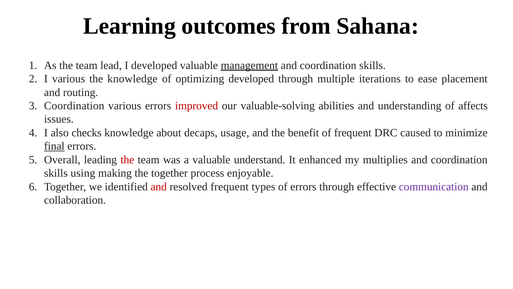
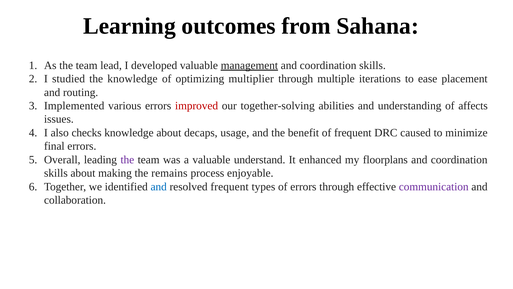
I various: various -> studied
optimizing developed: developed -> multiplier
Coordination at (74, 106): Coordination -> Implemented
valuable-solving: valuable-solving -> together-solving
final underline: present -> none
the at (127, 159) colour: red -> purple
multiplies: multiplies -> floorplans
skills using: using -> about
the together: together -> remains
and at (159, 186) colour: red -> blue
